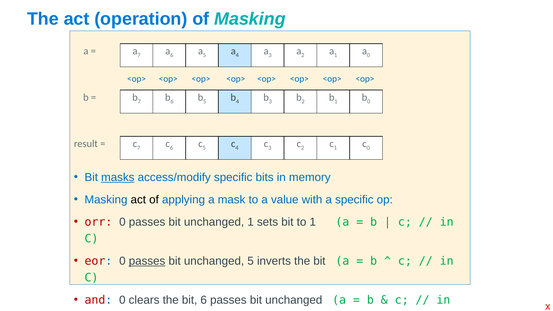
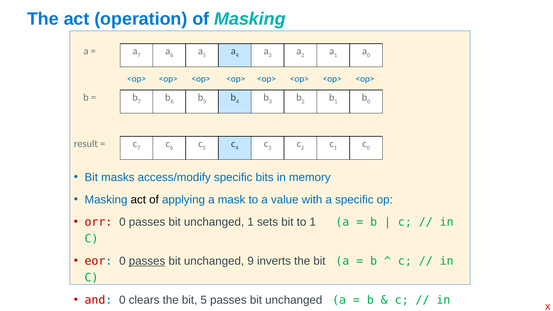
masks underline: present -> none
unchanged 5: 5 -> 9
bit 6: 6 -> 5
